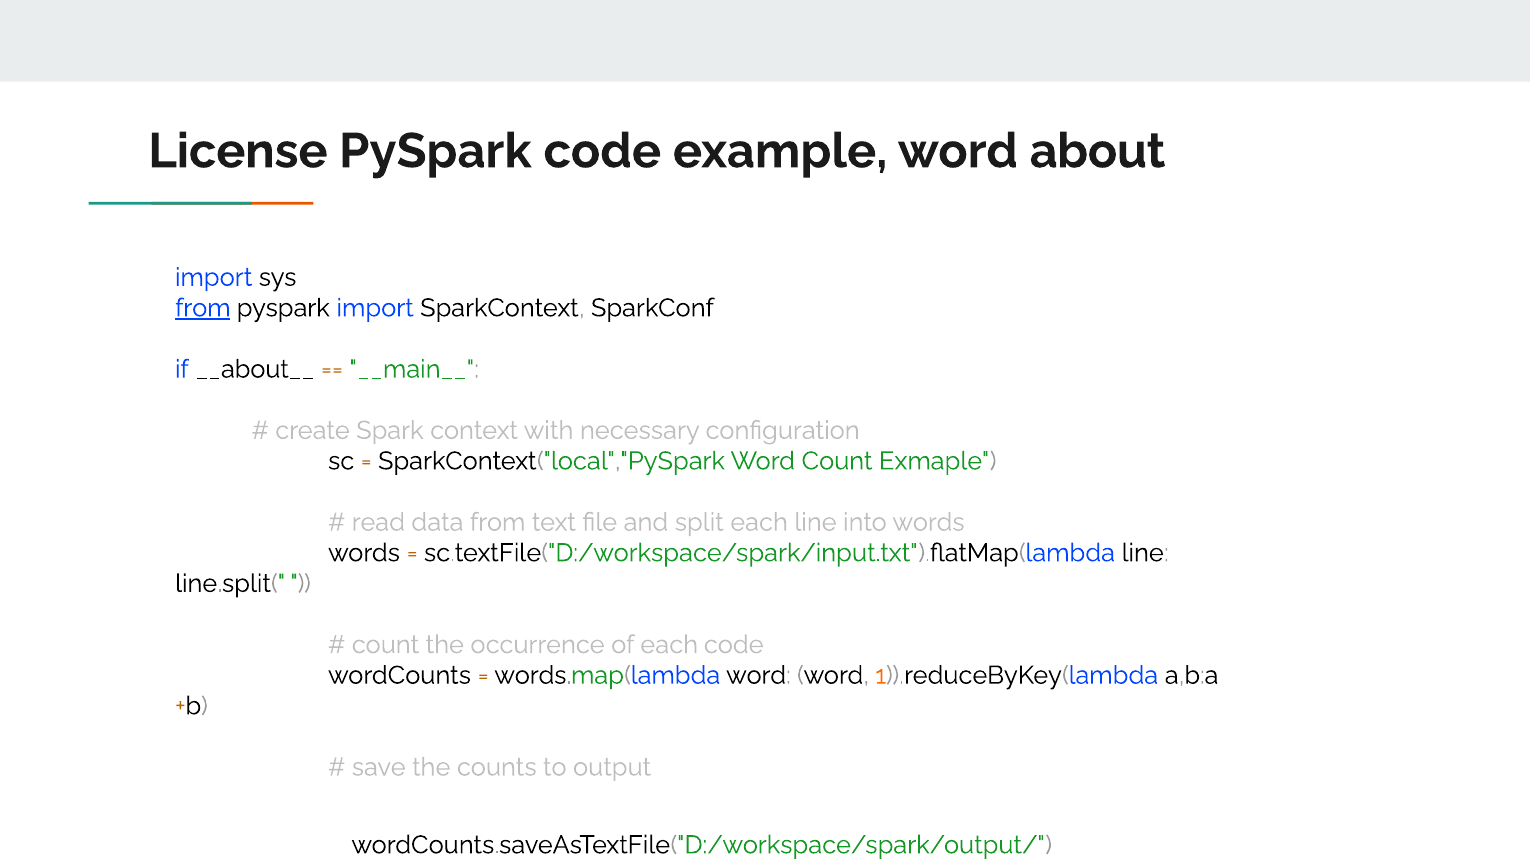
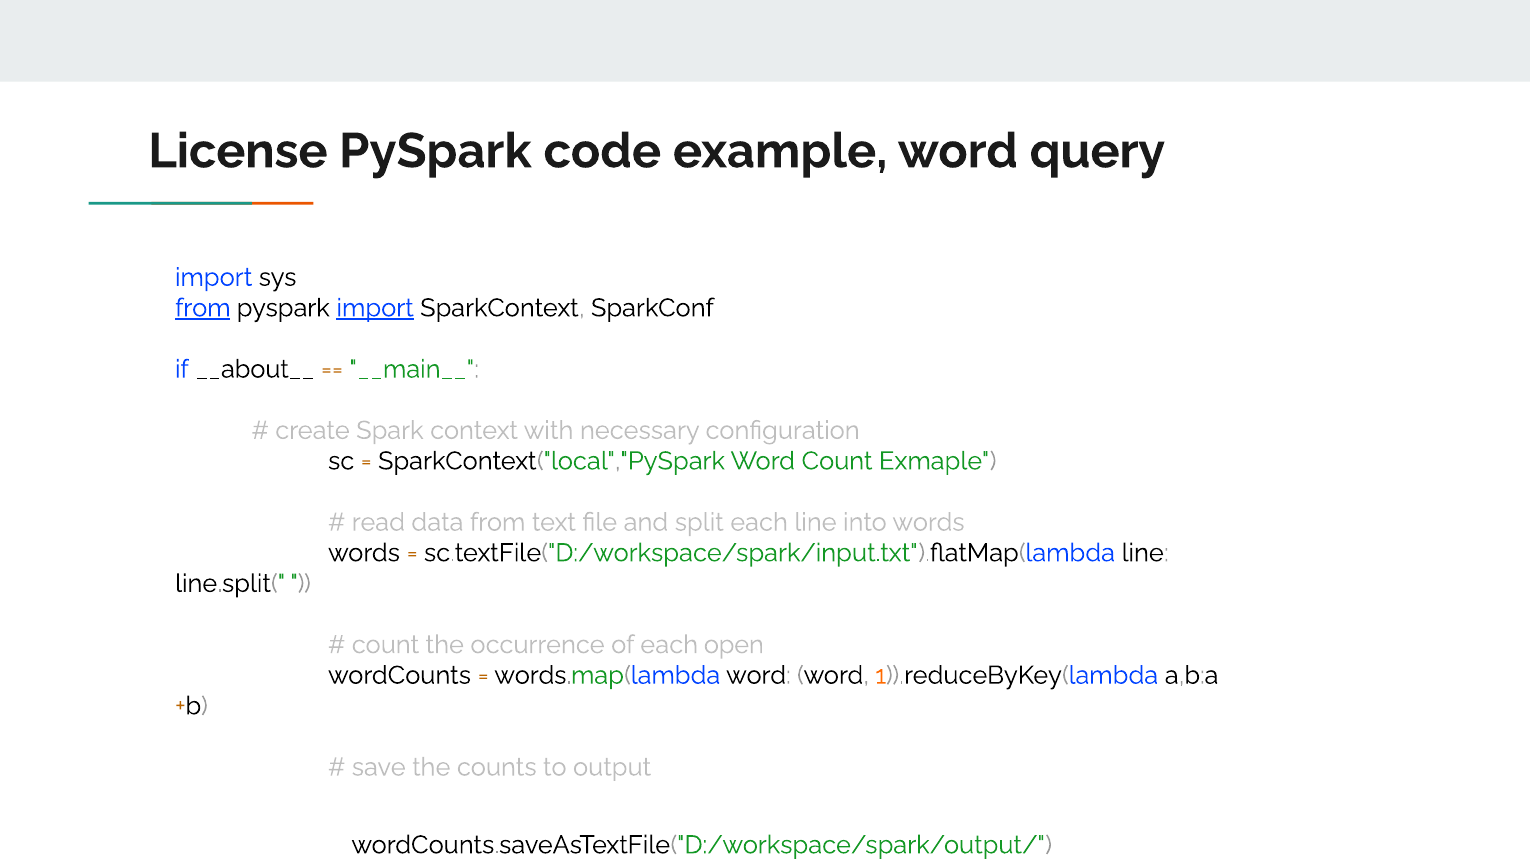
about: about -> query
import at (375, 308) underline: none -> present
each code: code -> open
